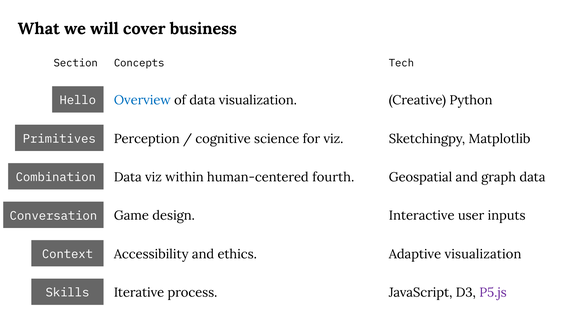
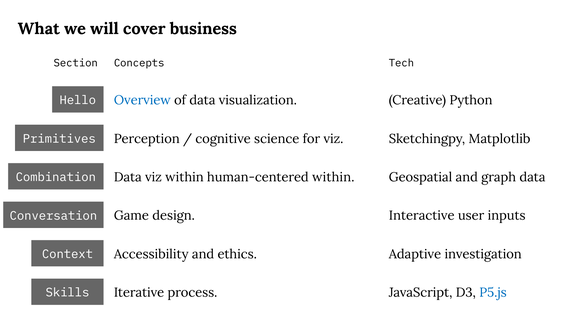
human-centered fourth: fourth -> within
Adaptive visualization: visualization -> investigation
P5.js colour: purple -> blue
